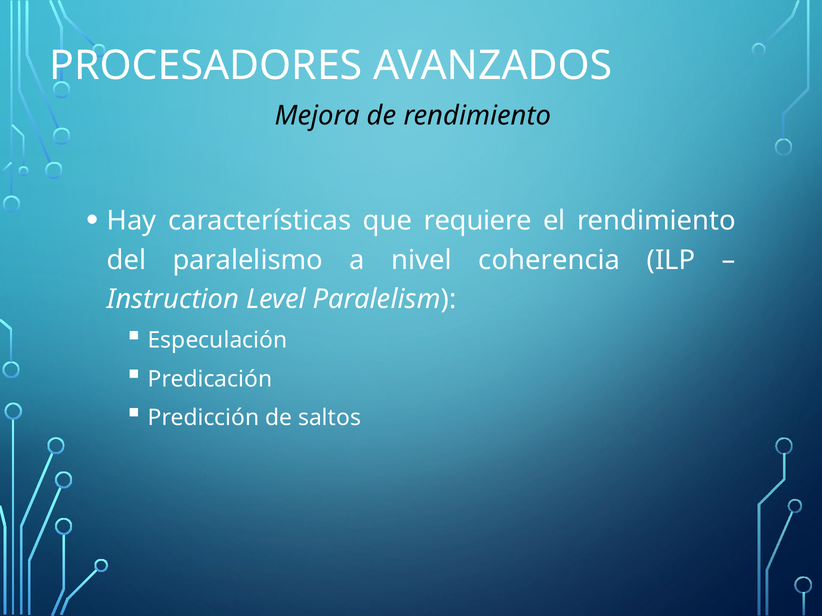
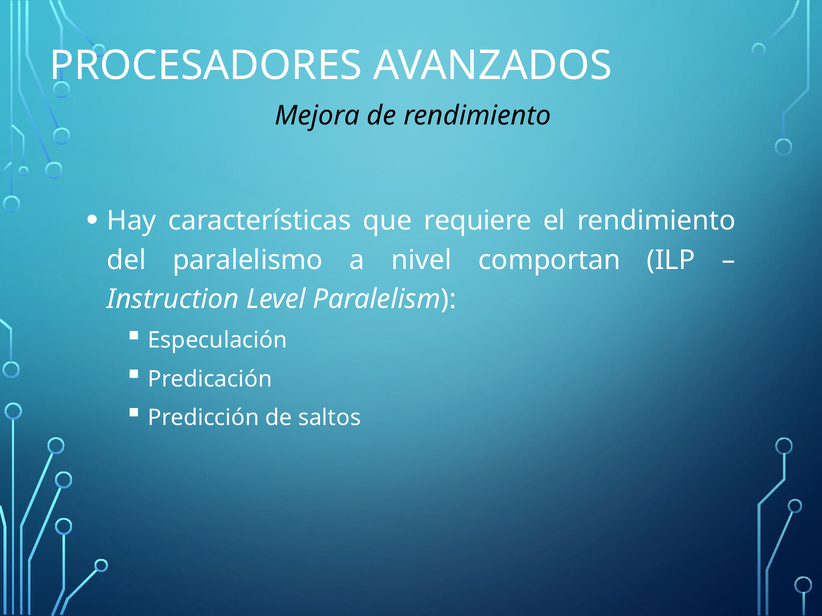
coherencia: coherencia -> comportan
